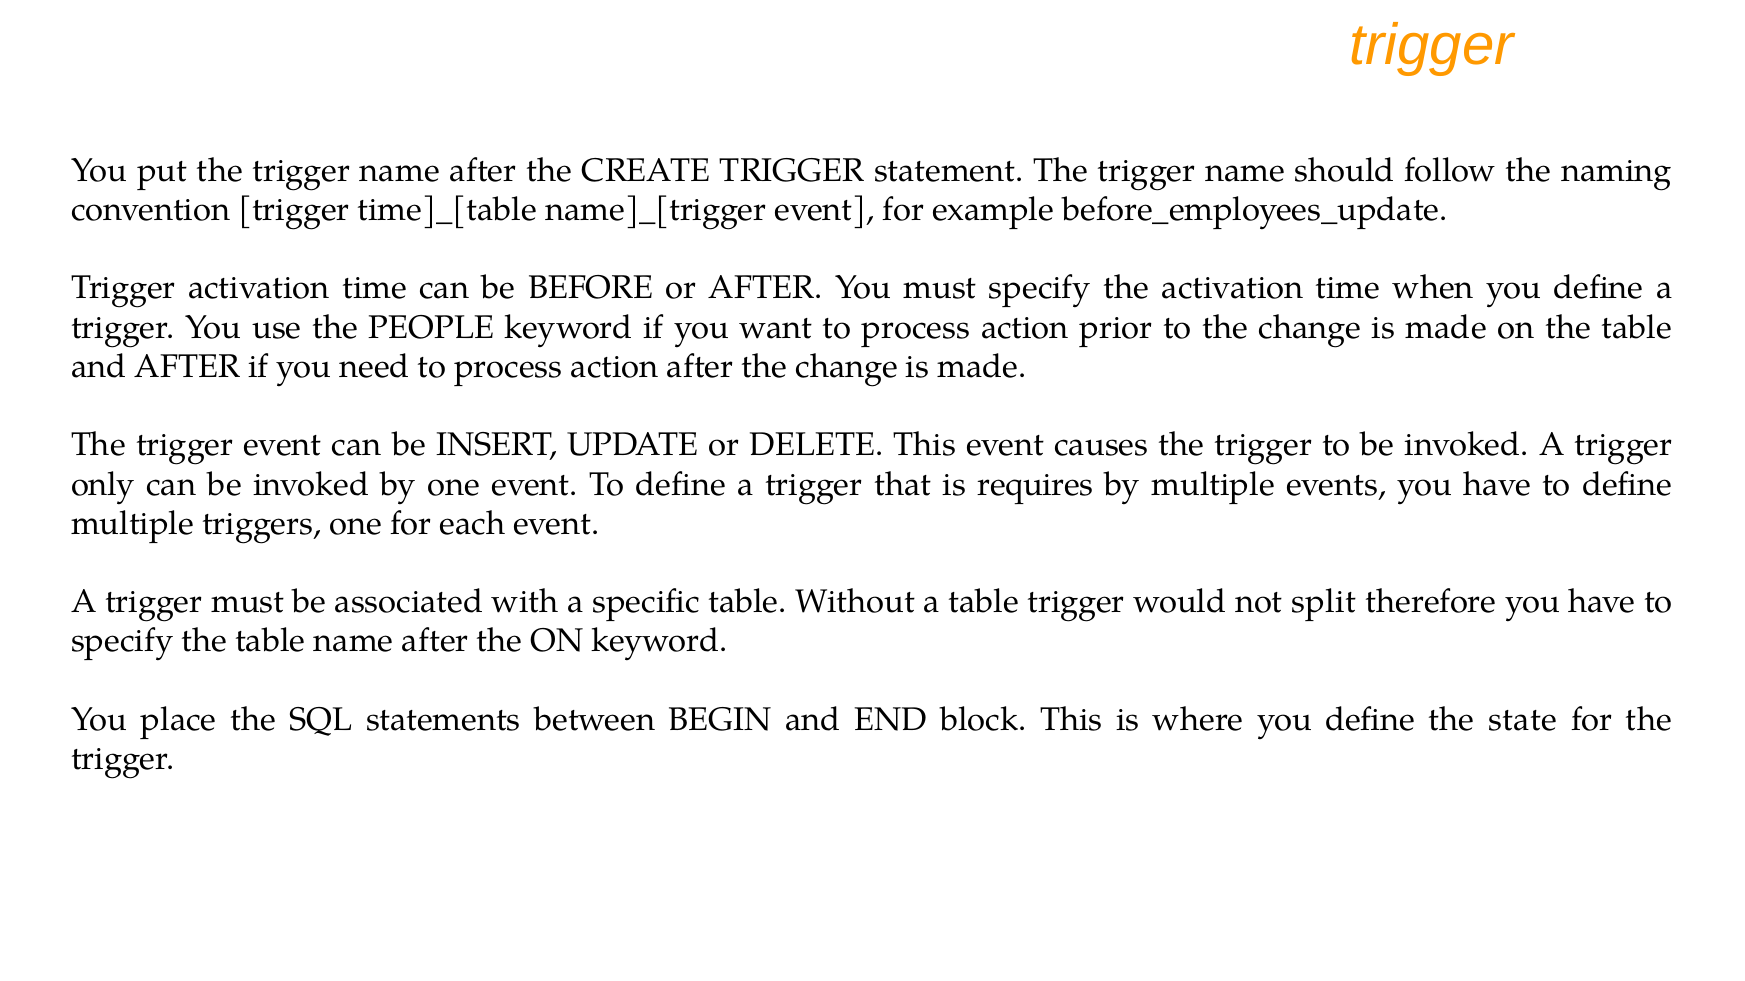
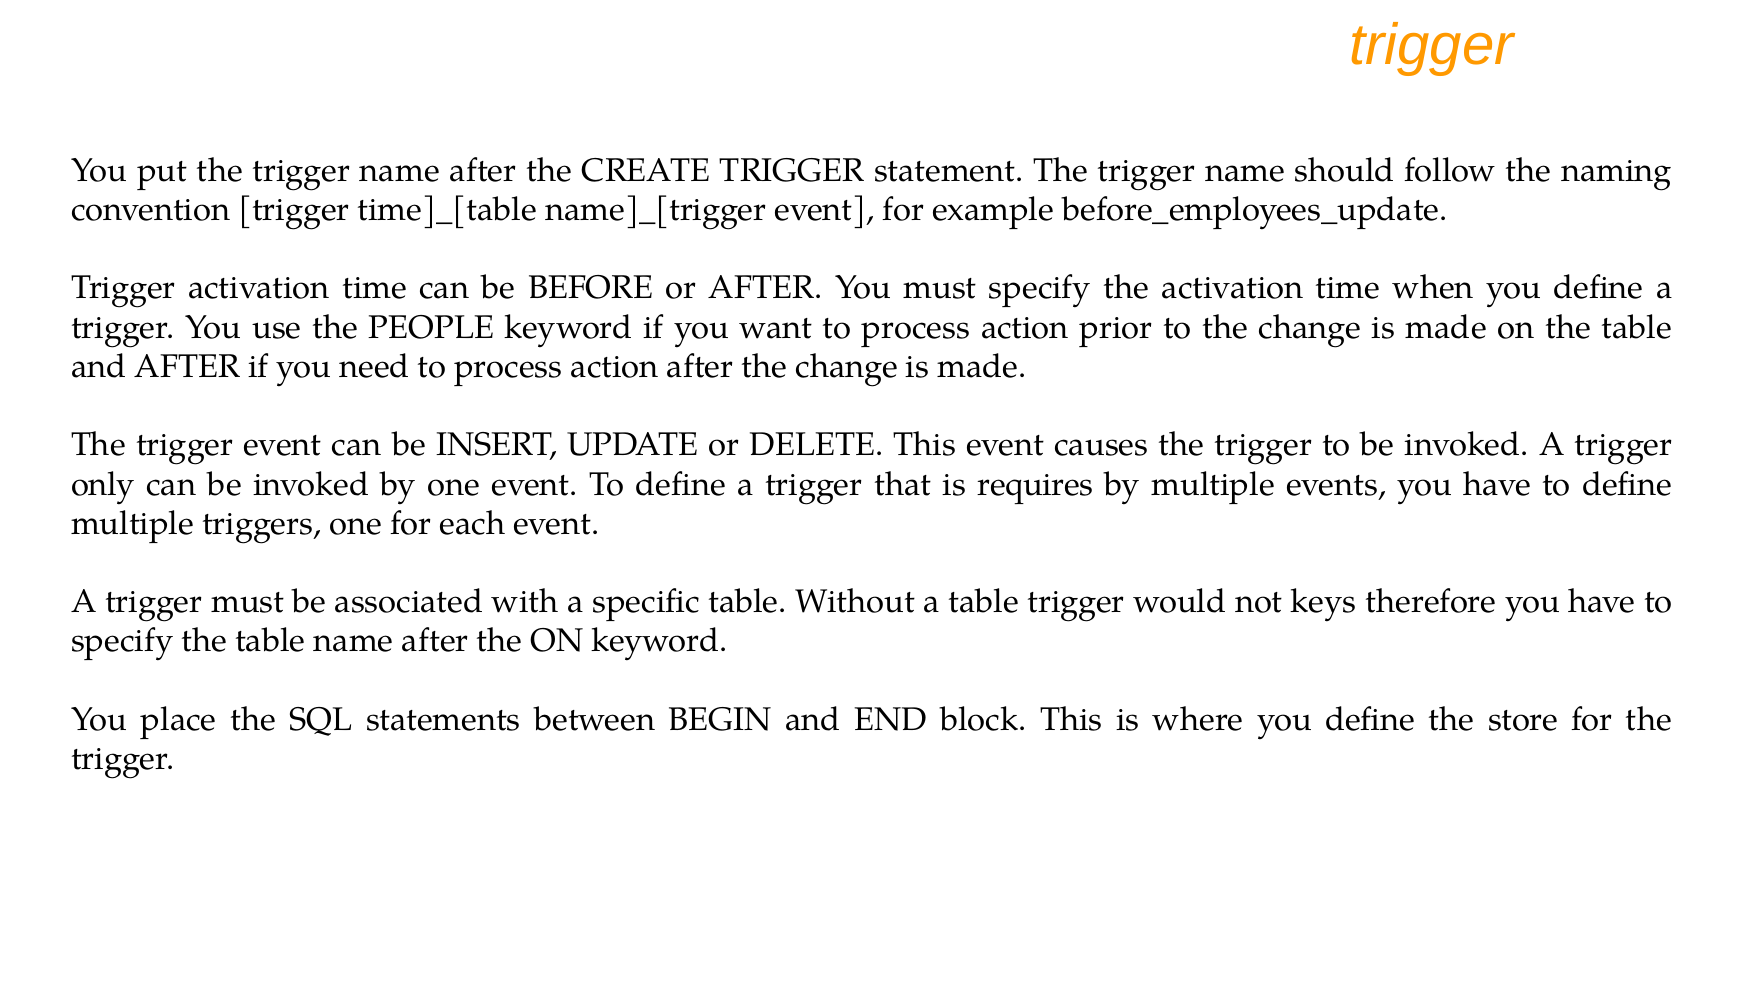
split: split -> keys
state: state -> store
